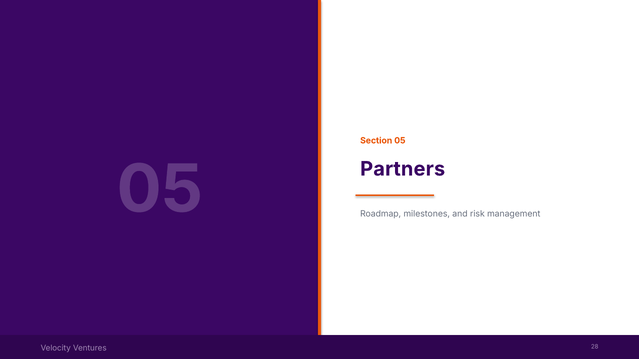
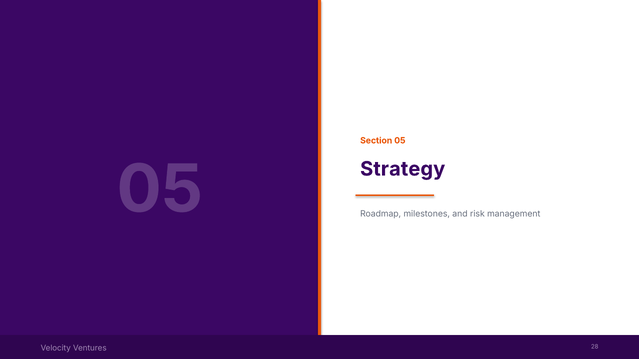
Partners: Partners -> Strategy
